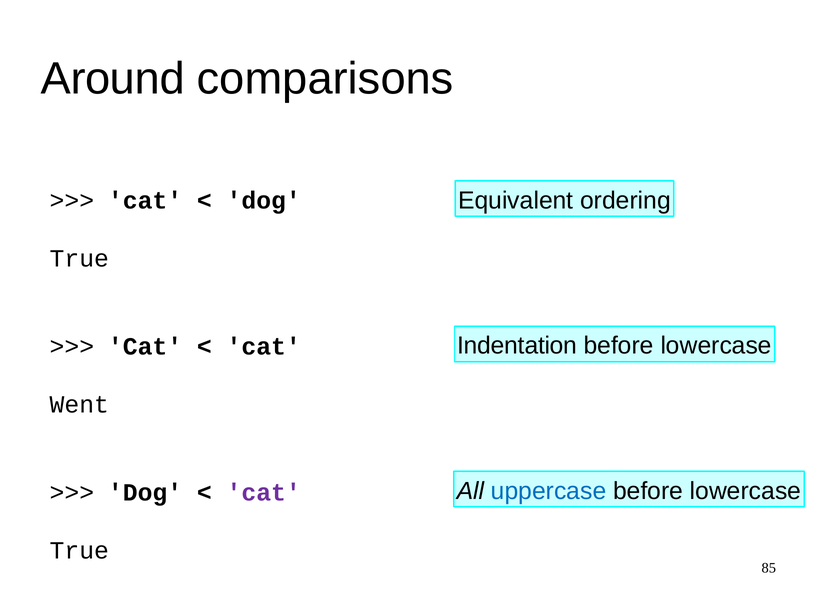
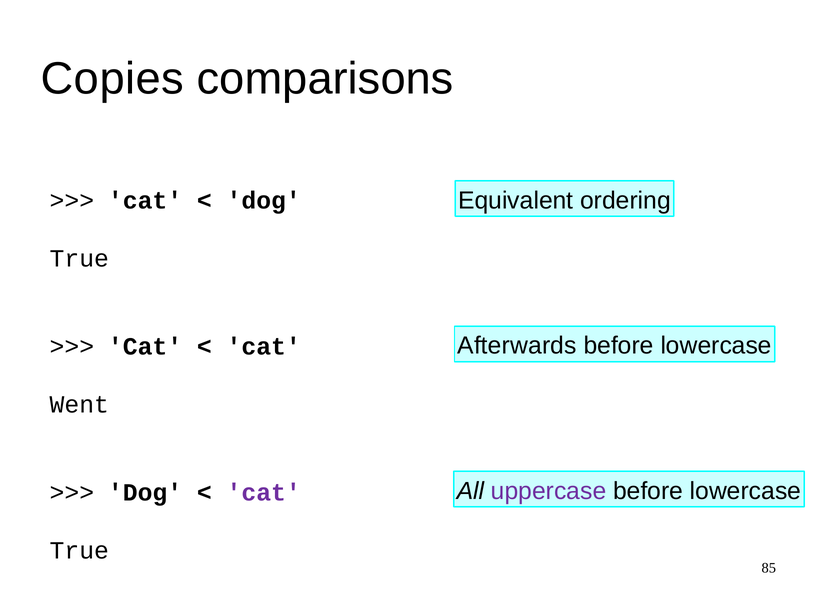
Around: Around -> Copies
Indentation: Indentation -> Afterwards
uppercase colour: blue -> purple
